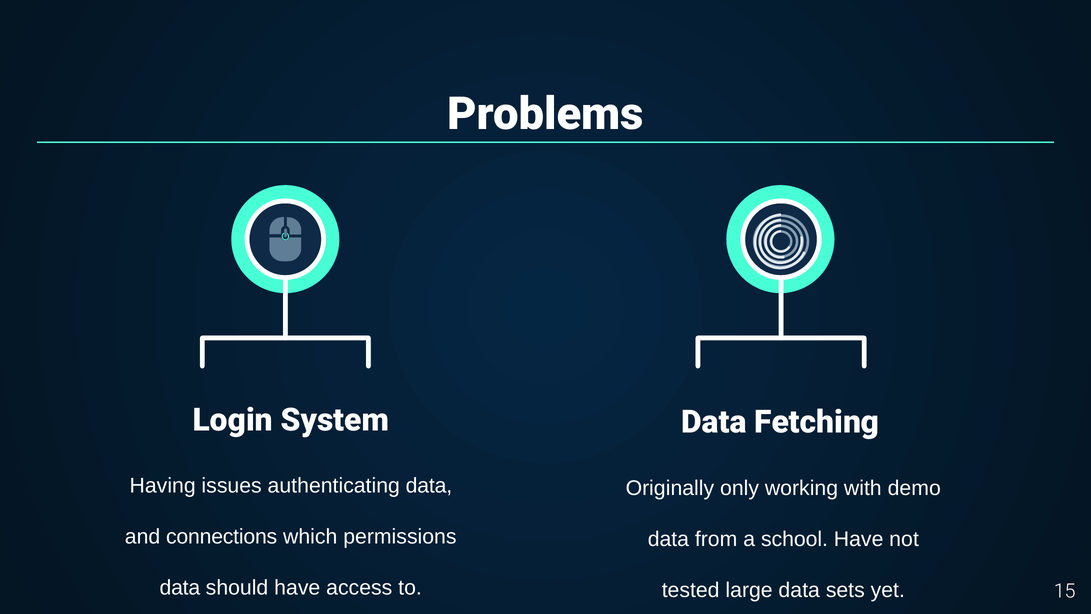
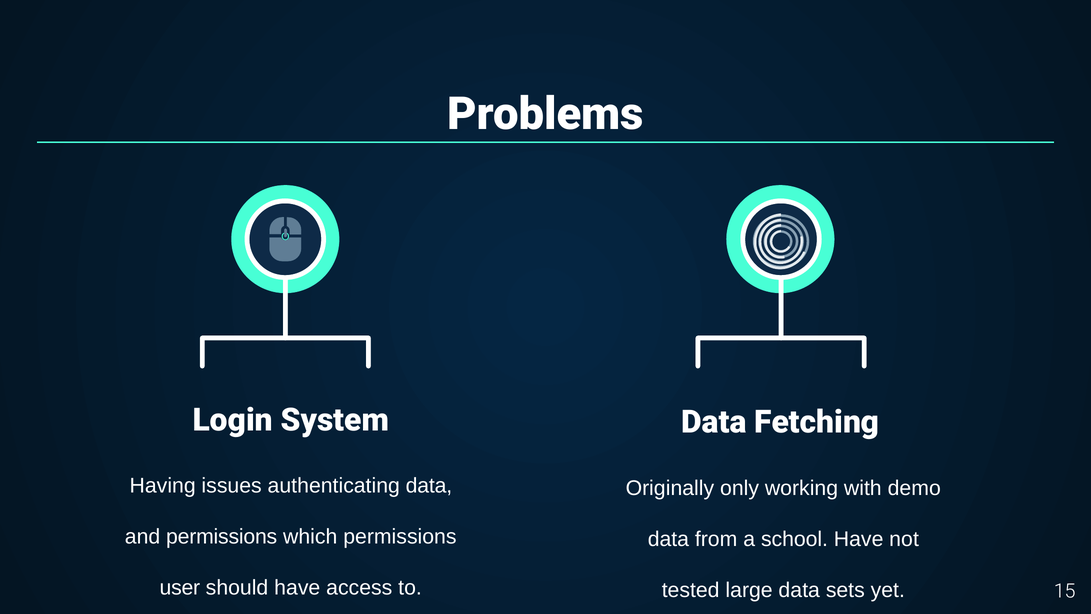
and connections: connections -> permissions
data at (180, 588): data -> user
